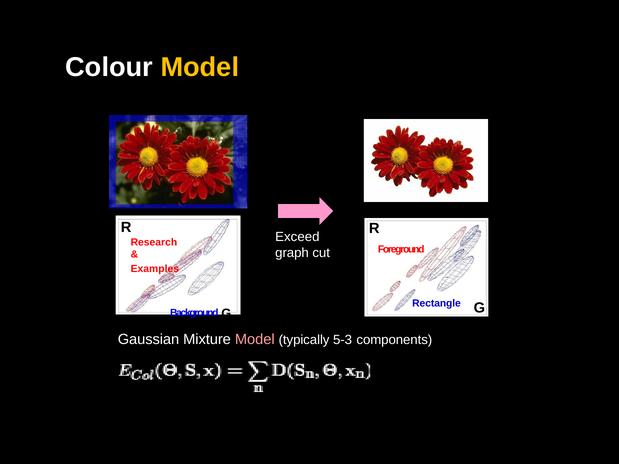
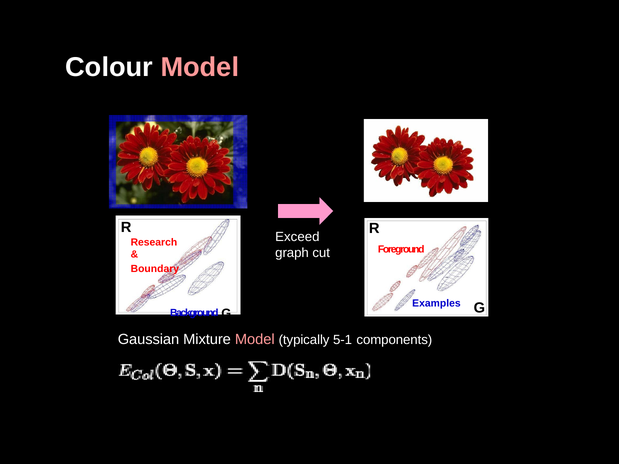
Model at (200, 68) colour: yellow -> pink
Examples: Examples -> Boundary
Rectangle: Rectangle -> Examples
5-3: 5-3 -> 5-1
